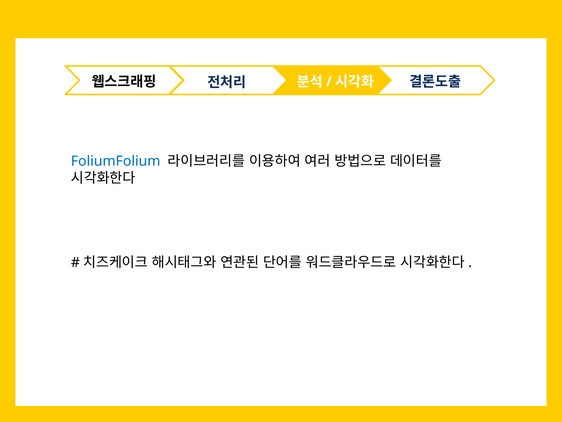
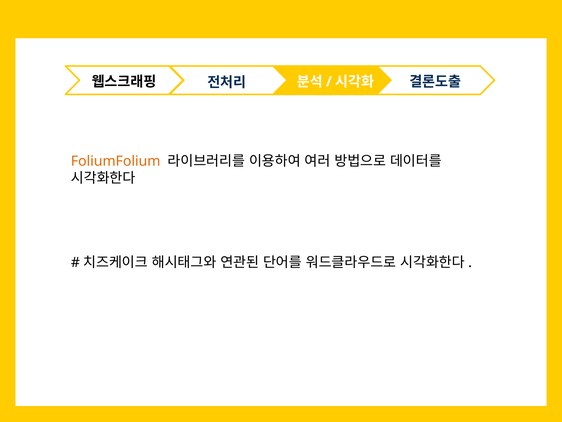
FoliumFolium colour: blue -> orange
